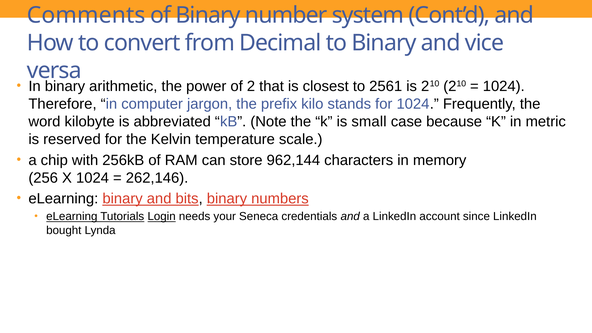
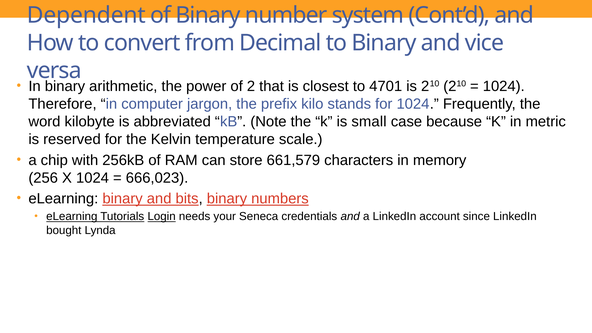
Comments: Comments -> Dependent
2561: 2561 -> 4701
962,144: 962,144 -> 661,579
262,146: 262,146 -> 666,023
